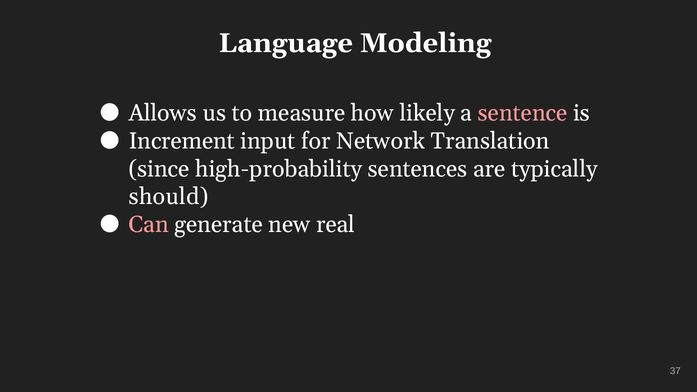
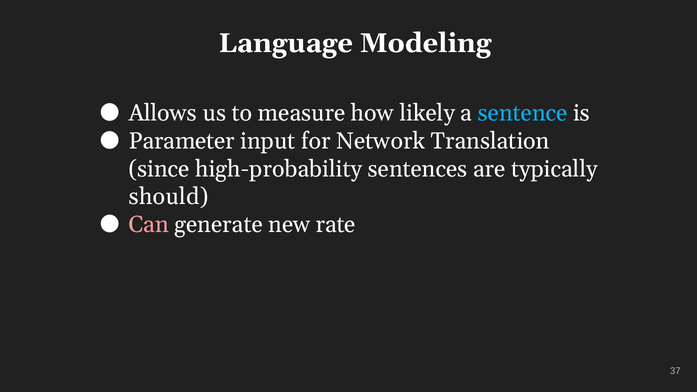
sentence colour: pink -> light blue
Increment: Increment -> Parameter
real: real -> rate
